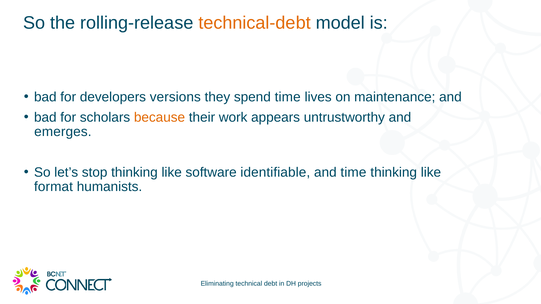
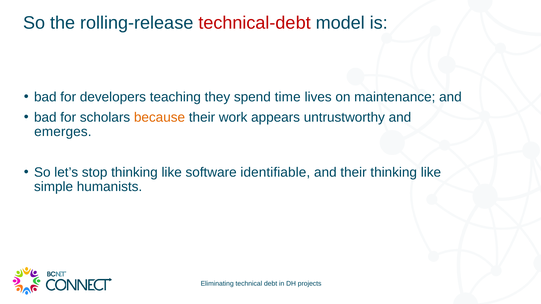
technical-debt colour: orange -> red
versions: versions -> teaching
and time: time -> their
format: format -> simple
